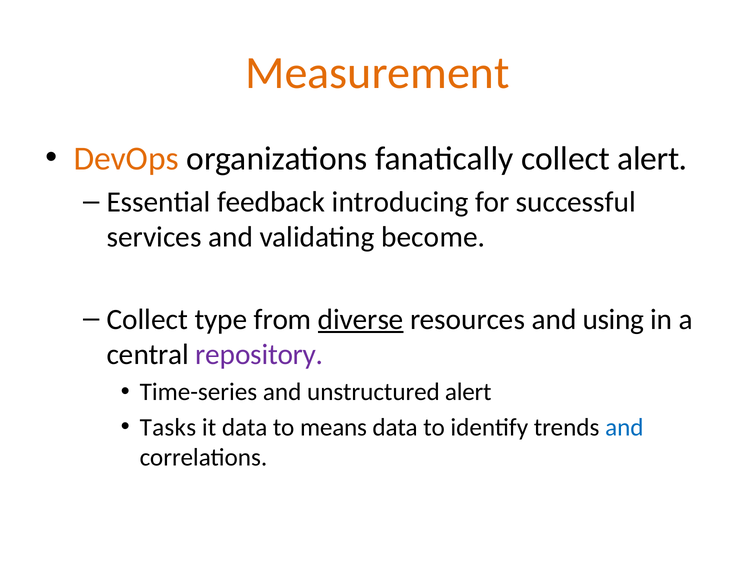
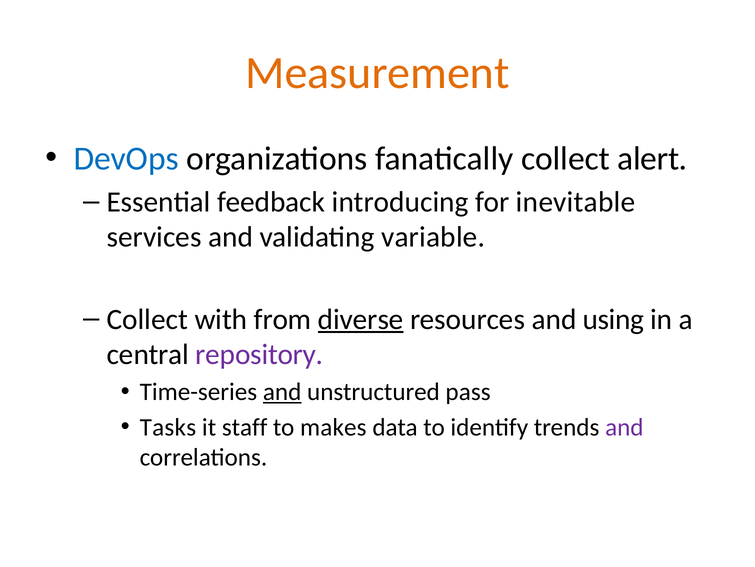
DevOps colour: orange -> blue
successful: successful -> inevitable
become: become -> variable
type: type -> with
and at (282, 392) underline: none -> present
unstructured alert: alert -> pass
it data: data -> staff
means: means -> makes
and at (624, 427) colour: blue -> purple
